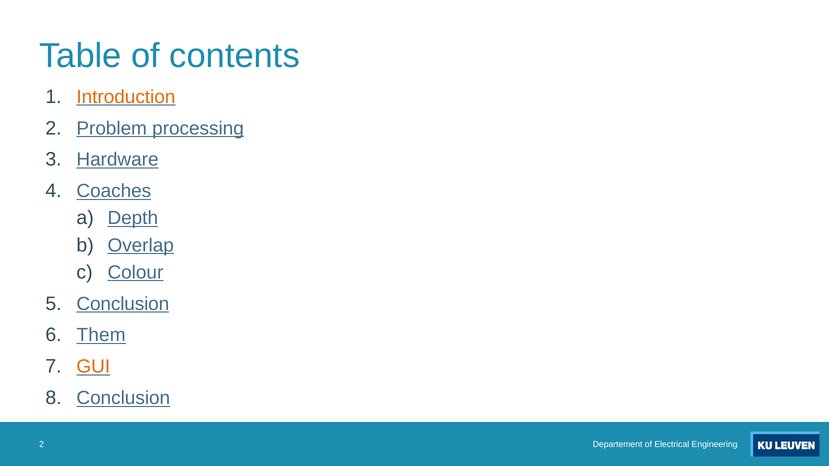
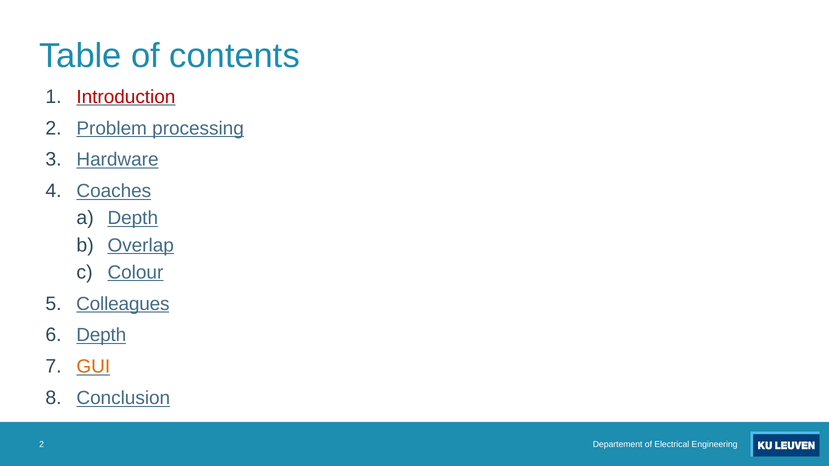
Introduction colour: orange -> red
Conclusion at (123, 304): Conclusion -> Colleagues
Them at (101, 335): Them -> Depth
